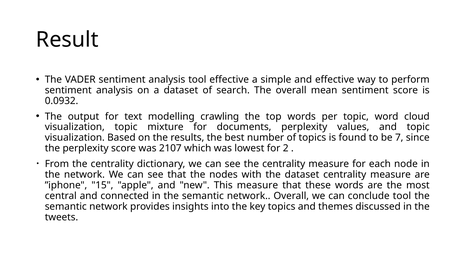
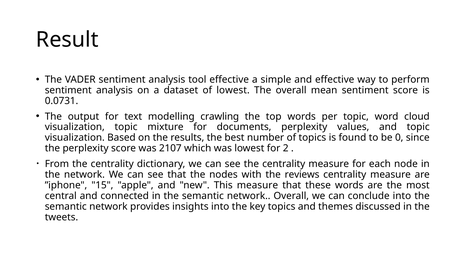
of search: search -> lowest
0.0932: 0.0932 -> 0.0731
7: 7 -> 0
the dataset: dataset -> reviews
conclude tool: tool -> into
